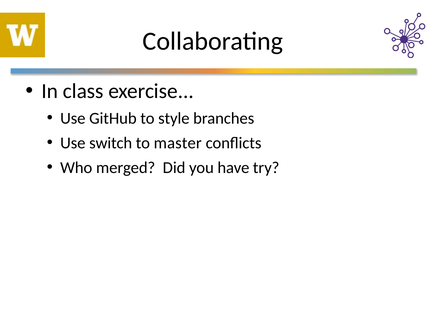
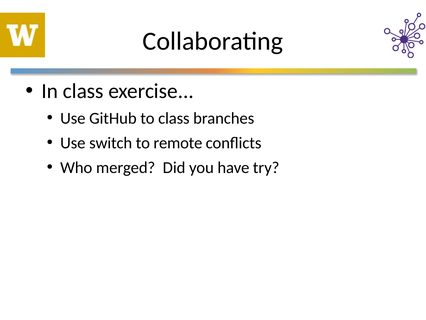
to style: style -> class
master: master -> remote
